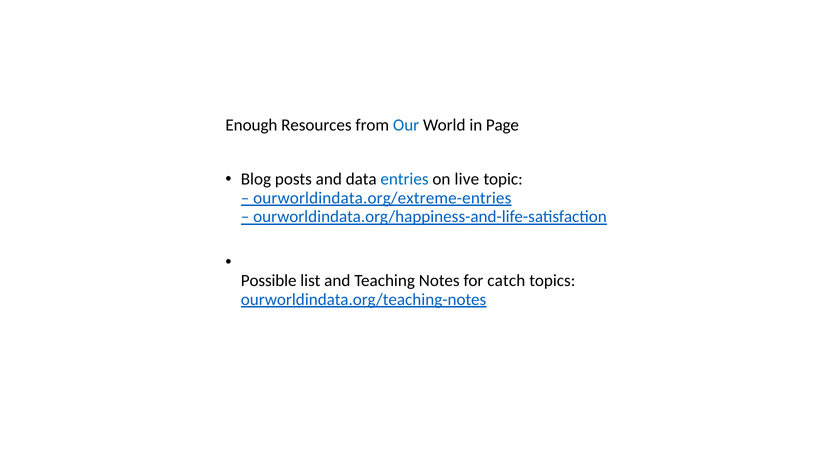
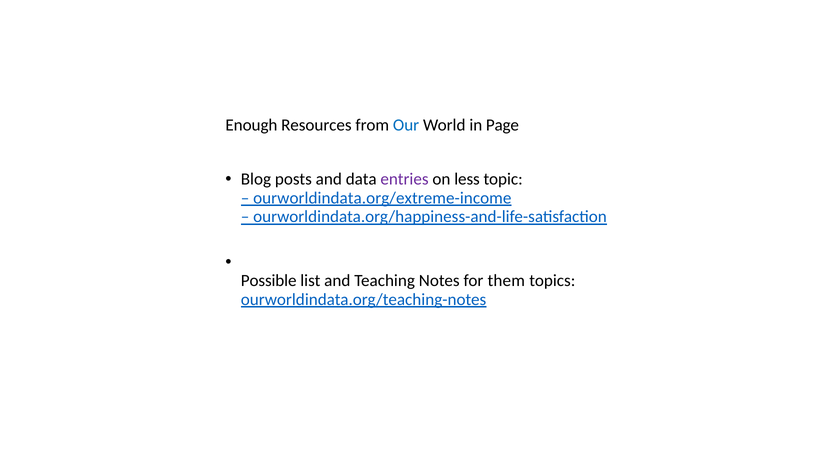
entries colour: blue -> purple
live: live -> less
ourworldindata.org/extreme-entries: ourworldindata.org/extreme-entries -> ourworldindata.org/extreme-income
catch: catch -> them
